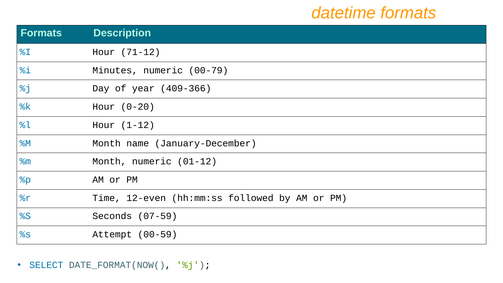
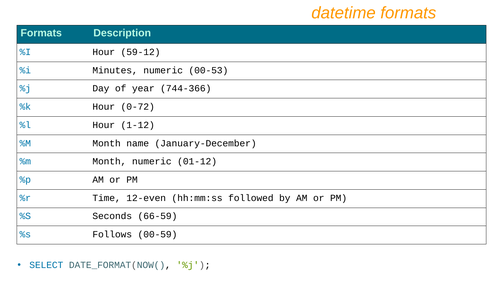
71-12: 71-12 -> 59-12
00-79: 00-79 -> 00-53
409-366: 409-366 -> 744-366
0-20: 0-20 -> 0-72
07-59: 07-59 -> 66-59
Attempt: Attempt -> Follows
